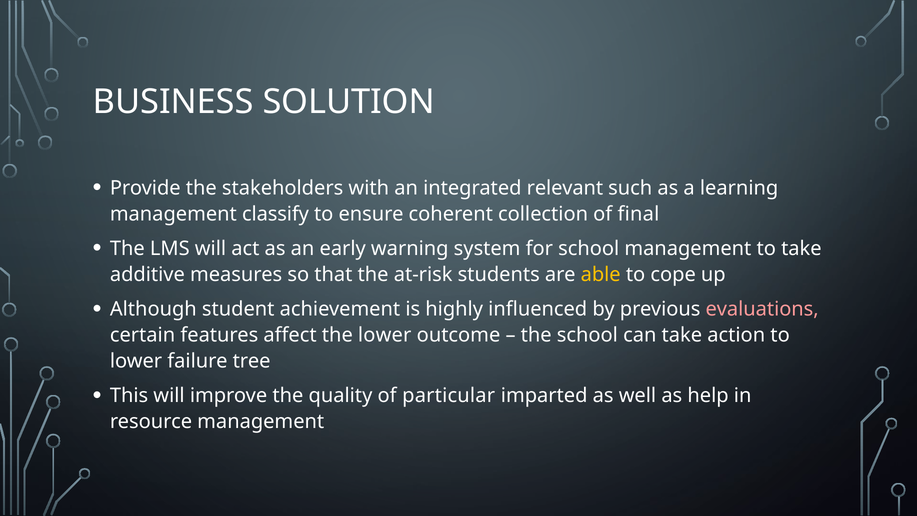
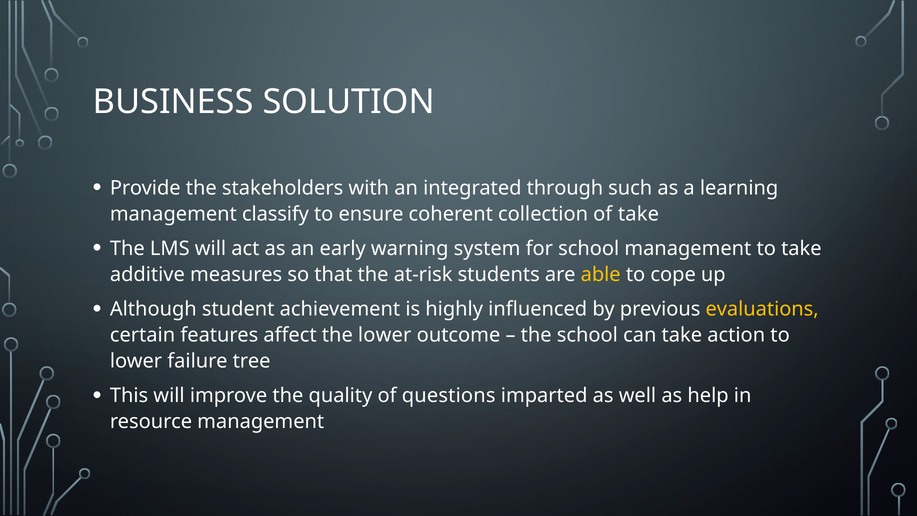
relevant: relevant -> through
of final: final -> take
evaluations colour: pink -> yellow
particular: particular -> questions
